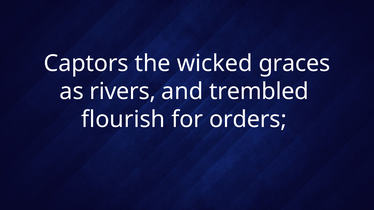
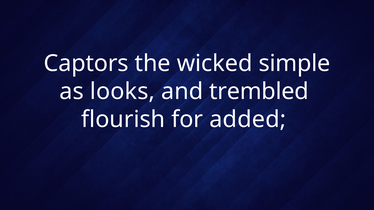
graces: graces -> simple
rivers: rivers -> looks
orders: orders -> added
